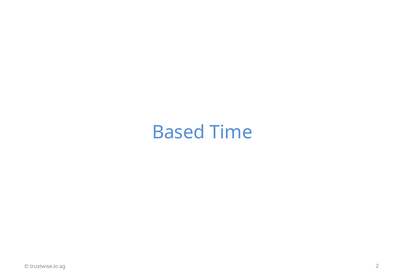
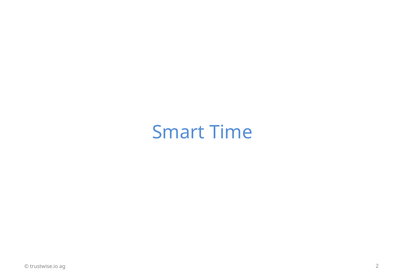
Based: Based -> Smart
